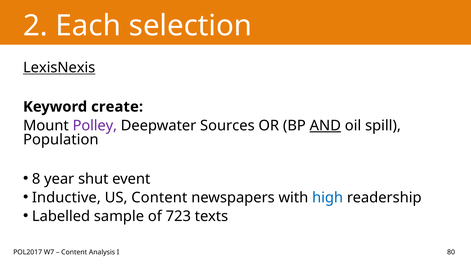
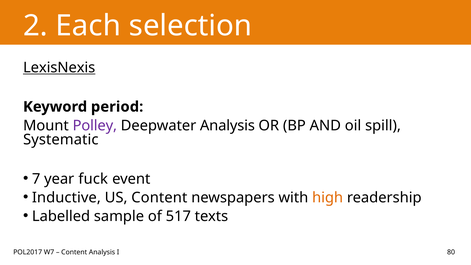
create: create -> period
Deepwater Sources: Sources -> Analysis
AND underline: present -> none
Population: Population -> Systematic
8: 8 -> 7
shut: shut -> fuck
high colour: blue -> orange
723: 723 -> 517
